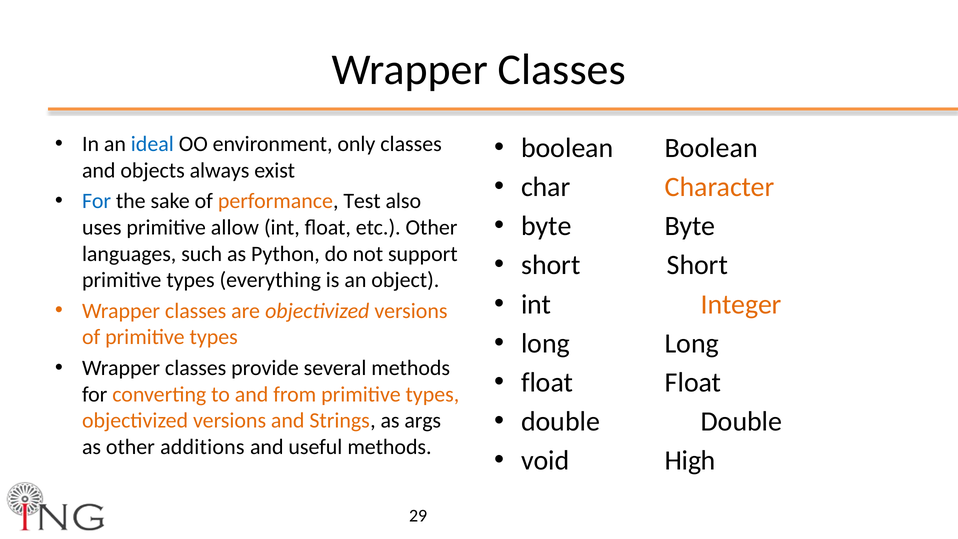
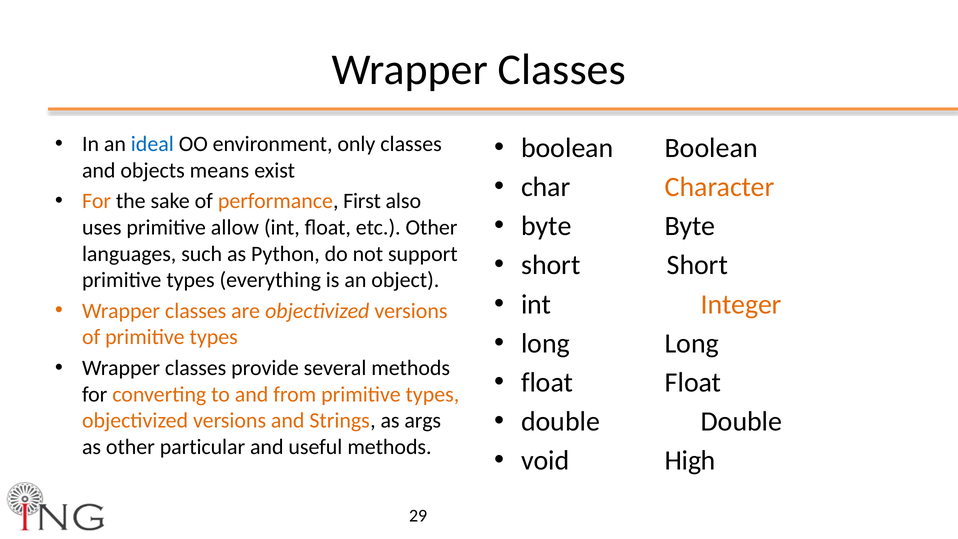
always: always -> means
For at (97, 201) colour: blue -> orange
Test: Test -> First
additions: additions -> particular
